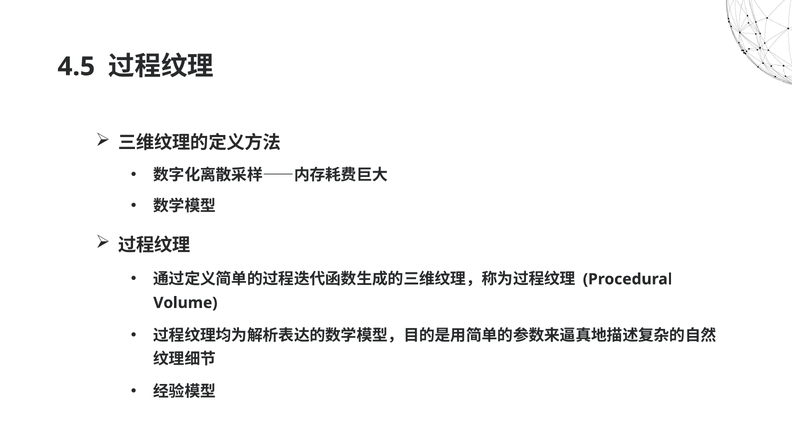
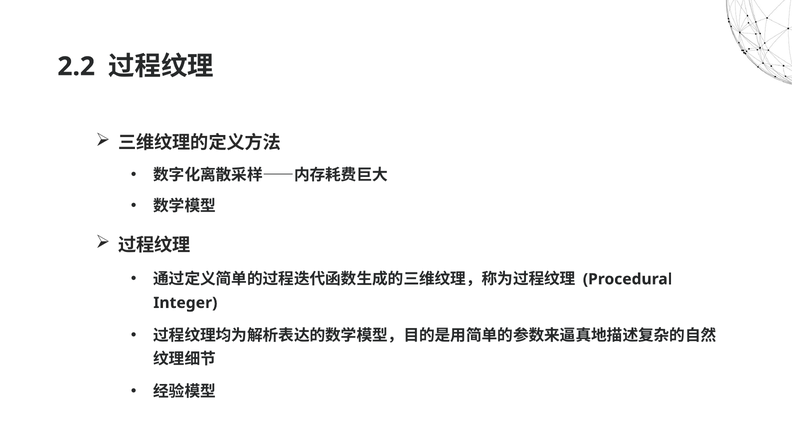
4.5: 4.5 -> 2.2
Volume: Volume -> Integer
